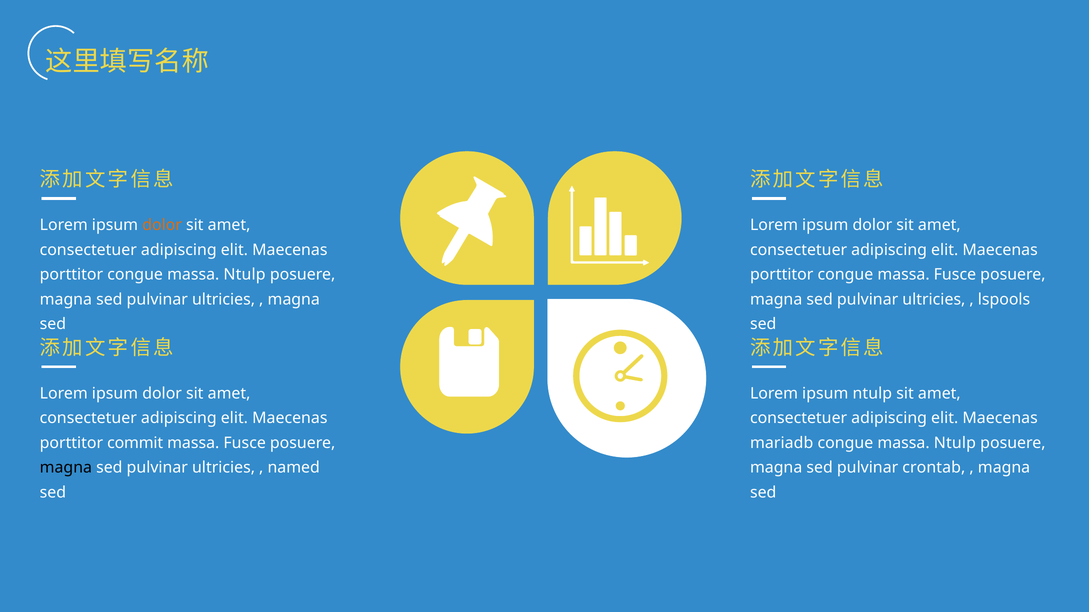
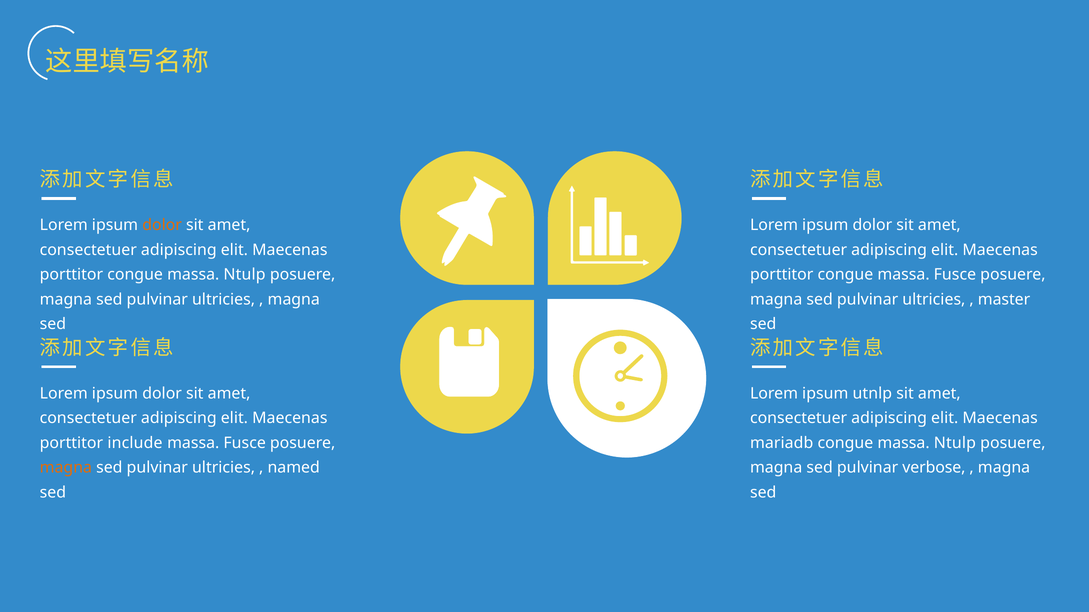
lspools: lspools -> master
ipsum ntulp: ntulp -> utnlp
commit: commit -> include
magna at (66, 468) colour: black -> orange
crontab: crontab -> verbose
